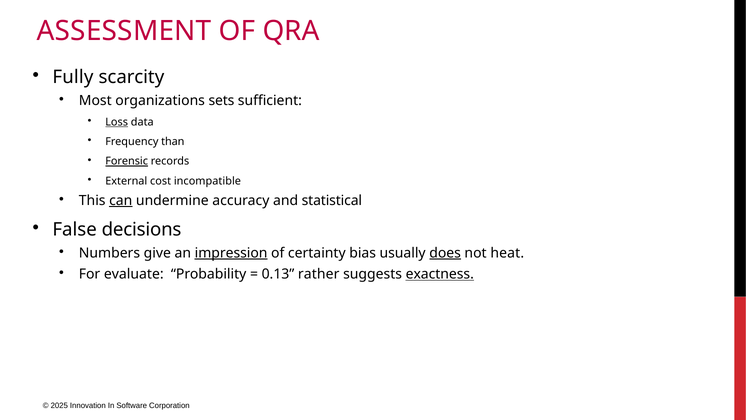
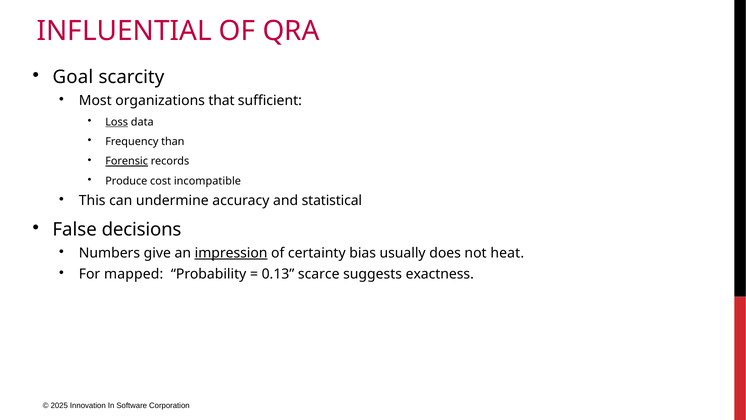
ASSESSMENT: ASSESSMENT -> INFLUENTIAL
Fully: Fully -> Goal
sets: sets -> that
External: External -> Produce
can underline: present -> none
does underline: present -> none
evaluate: evaluate -> mapped
rather: rather -> scarce
exactness underline: present -> none
